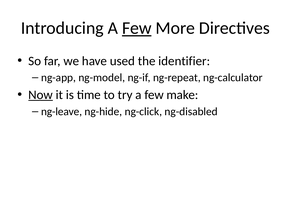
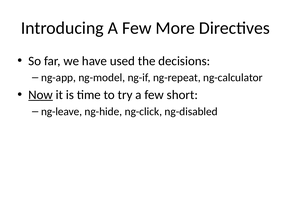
Few at (137, 28) underline: present -> none
identifier: identifier -> decisions
make: make -> short
